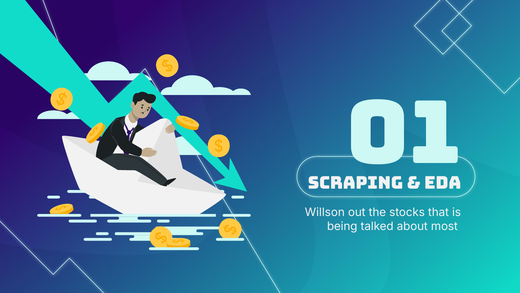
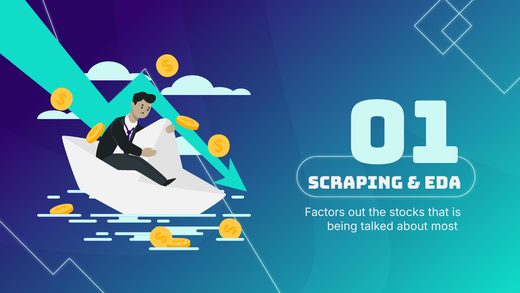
Willson: Willson -> Factors
